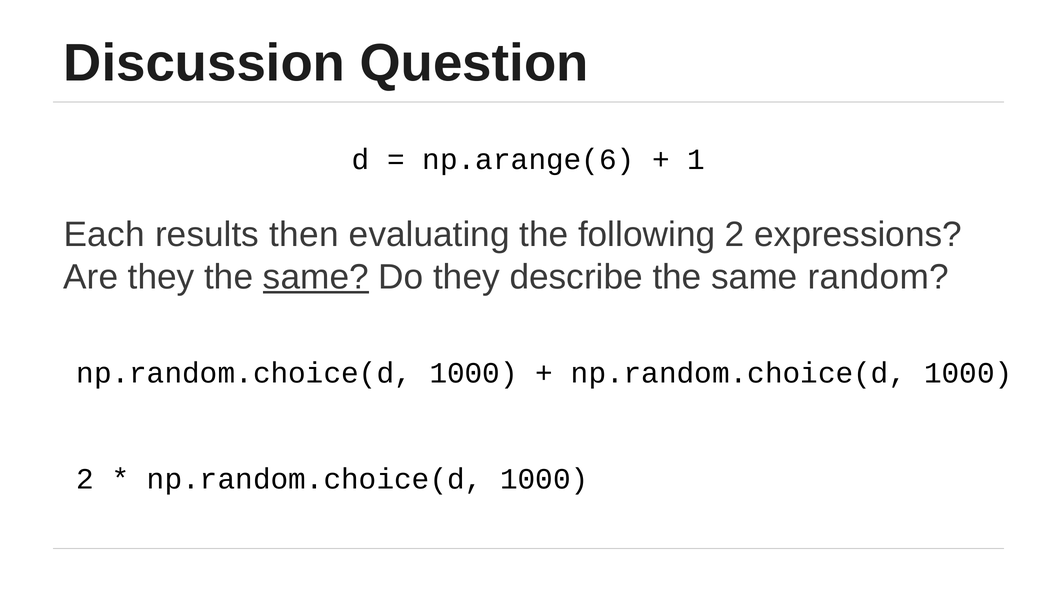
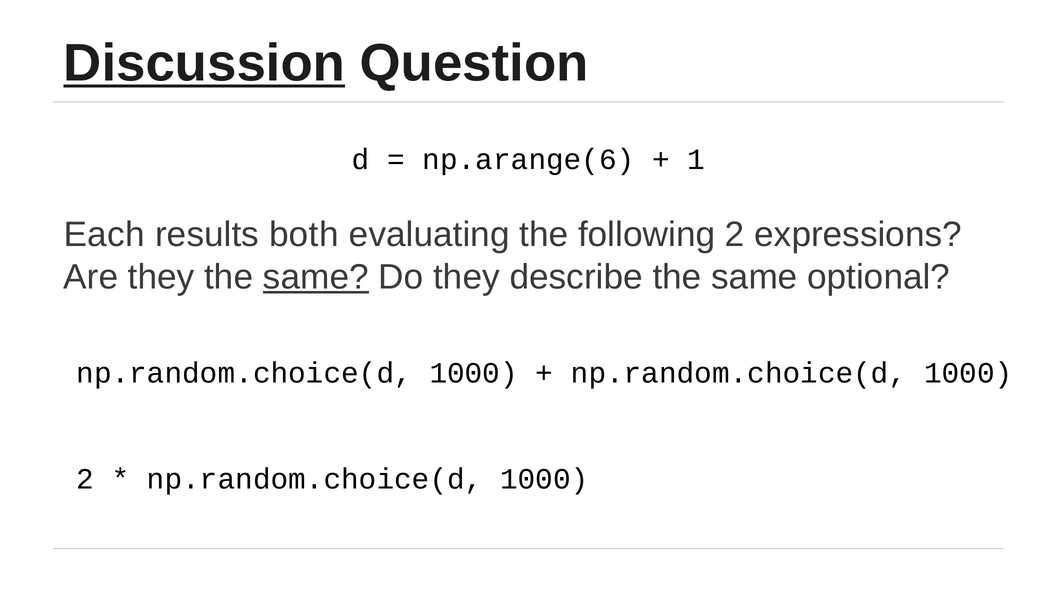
Discussion underline: none -> present
then: then -> both
random: random -> optional
